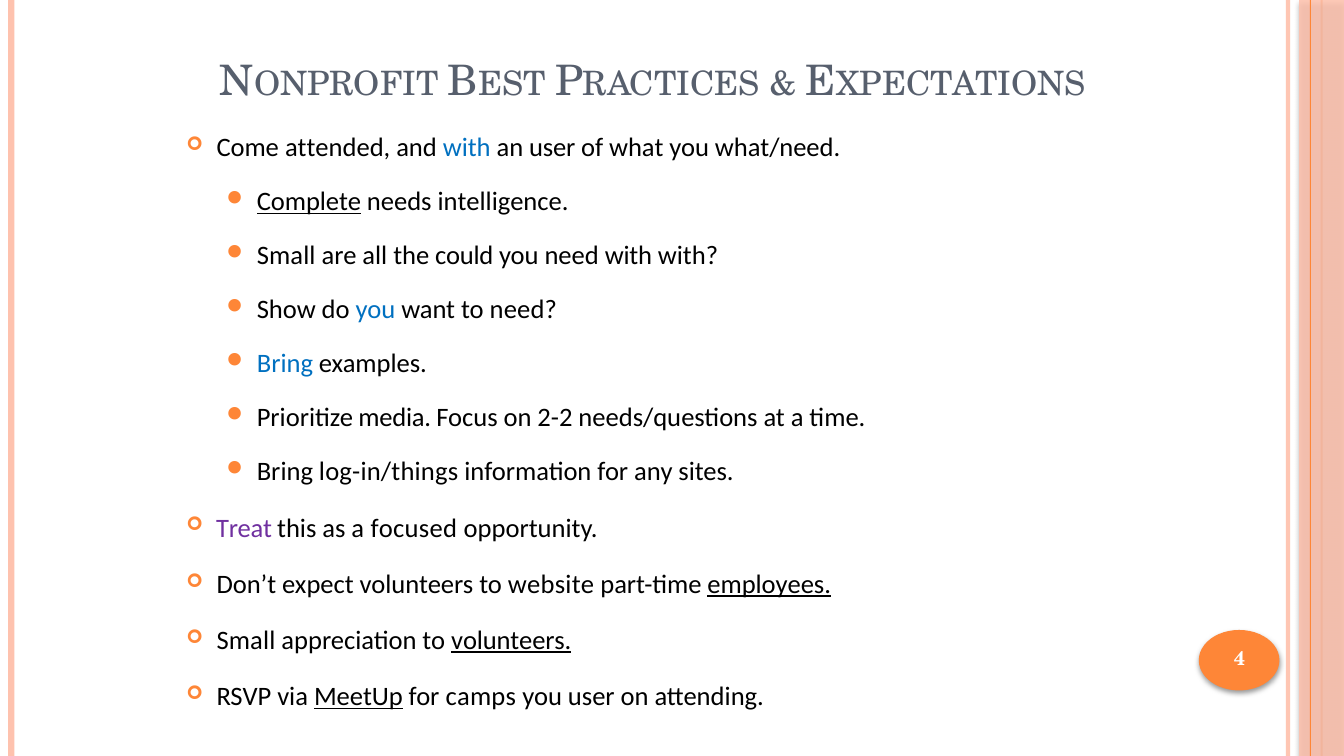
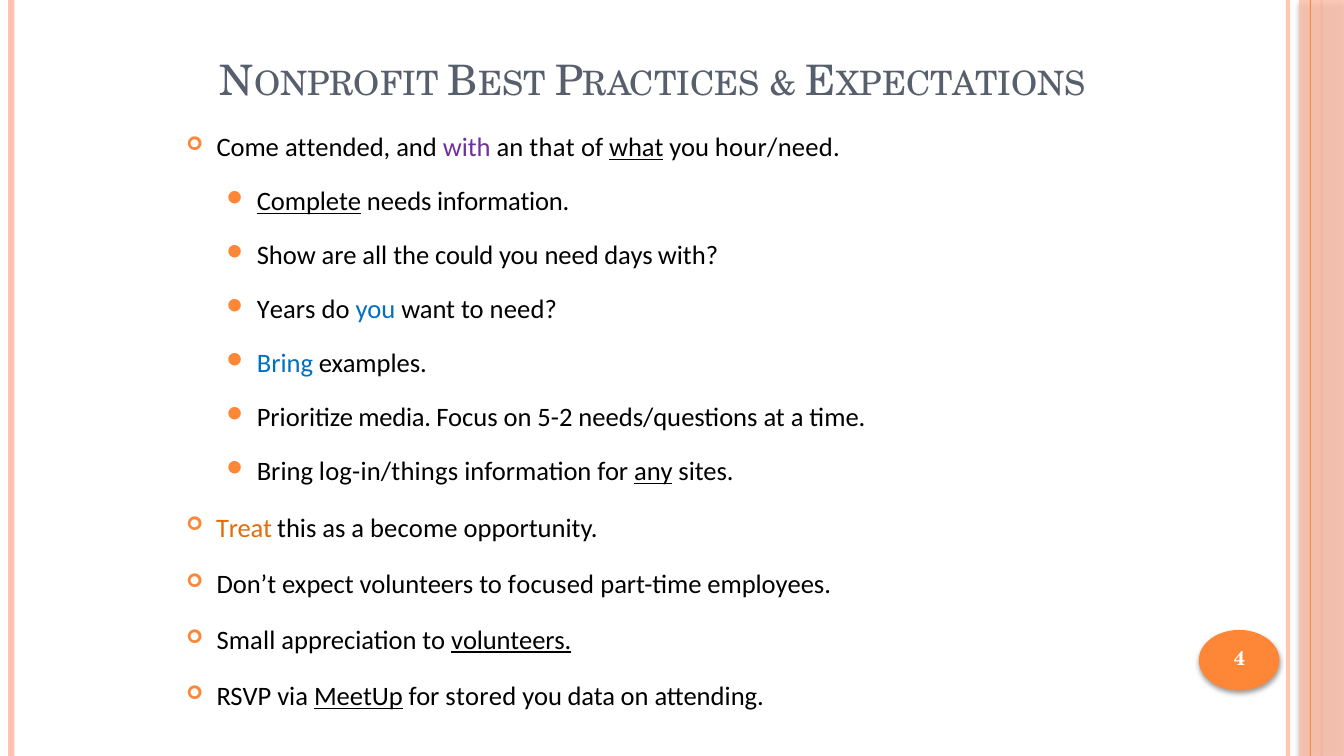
with at (467, 148) colour: blue -> purple
an user: user -> that
what underline: none -> present
what/need: what/need -> hour/need
needs intelligence: intelligence -> information
Small at (286, 256): Small -> Show
need with: with -> days
Show: Show -> Years
2-2: 2-2 -> 5-2
any underline: none -> present
Treat colour: purple -> orange
focused: focused -> become
website: website -> focused
employees underline: present -> none
camps: camps -> stored
you user: user -> data
